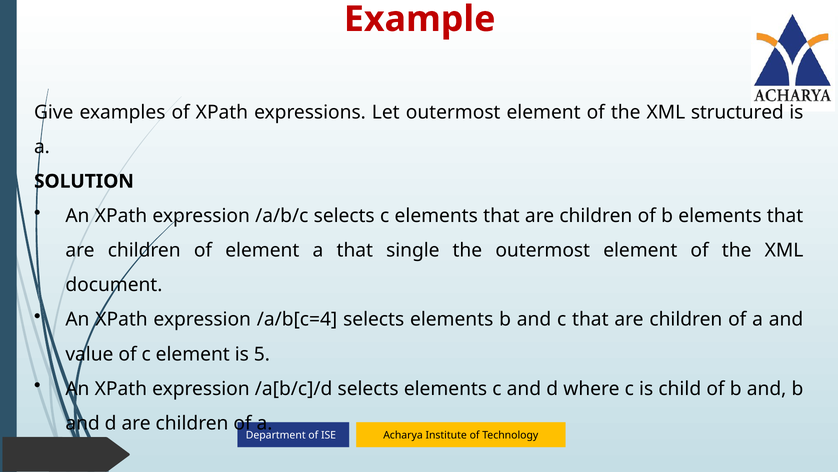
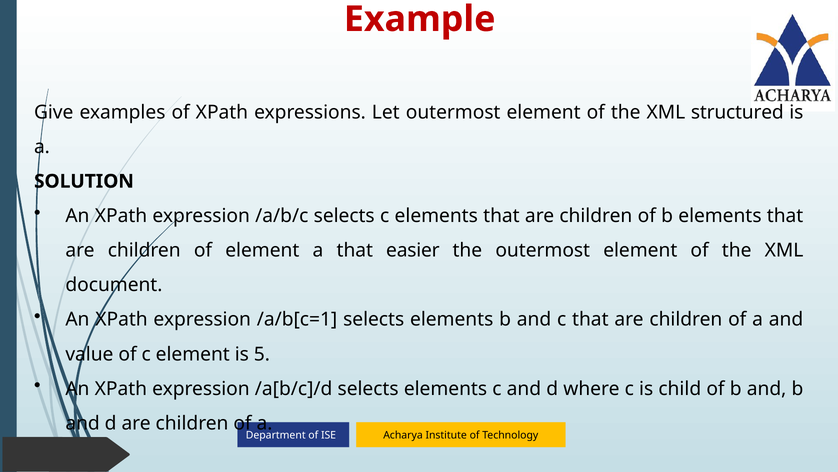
single: single -> easier
/a/b[c=4: /a/b[c=4 -> /a/b[c=1
